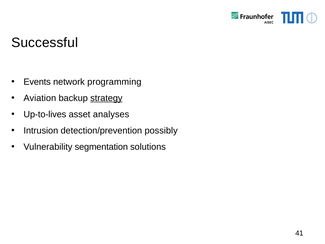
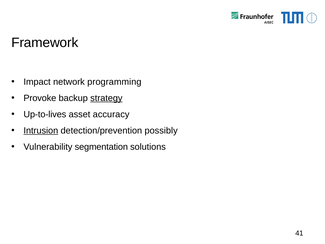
Successful: Successful -> Framework
Events: Events -> Impact
Aviation: Aviation -> Provoke
analyses: analyses -> accuracy
Intrusion underline: none -> present
